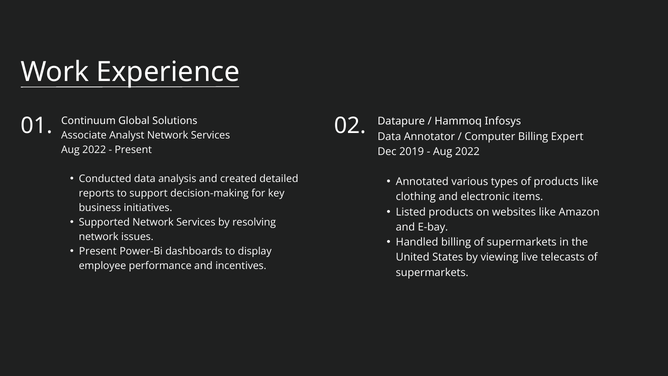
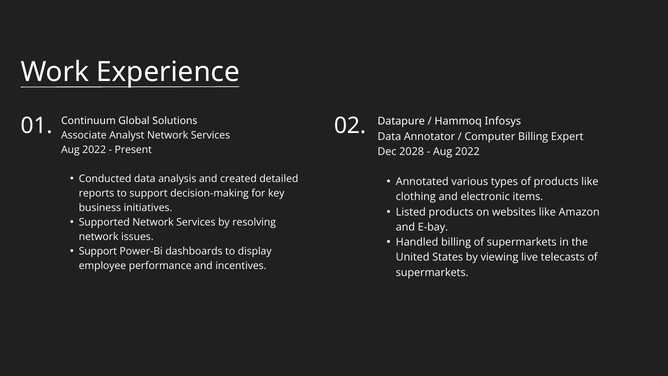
2019: 2019 -> 2028
Present at (98, 251): Present -> Support
